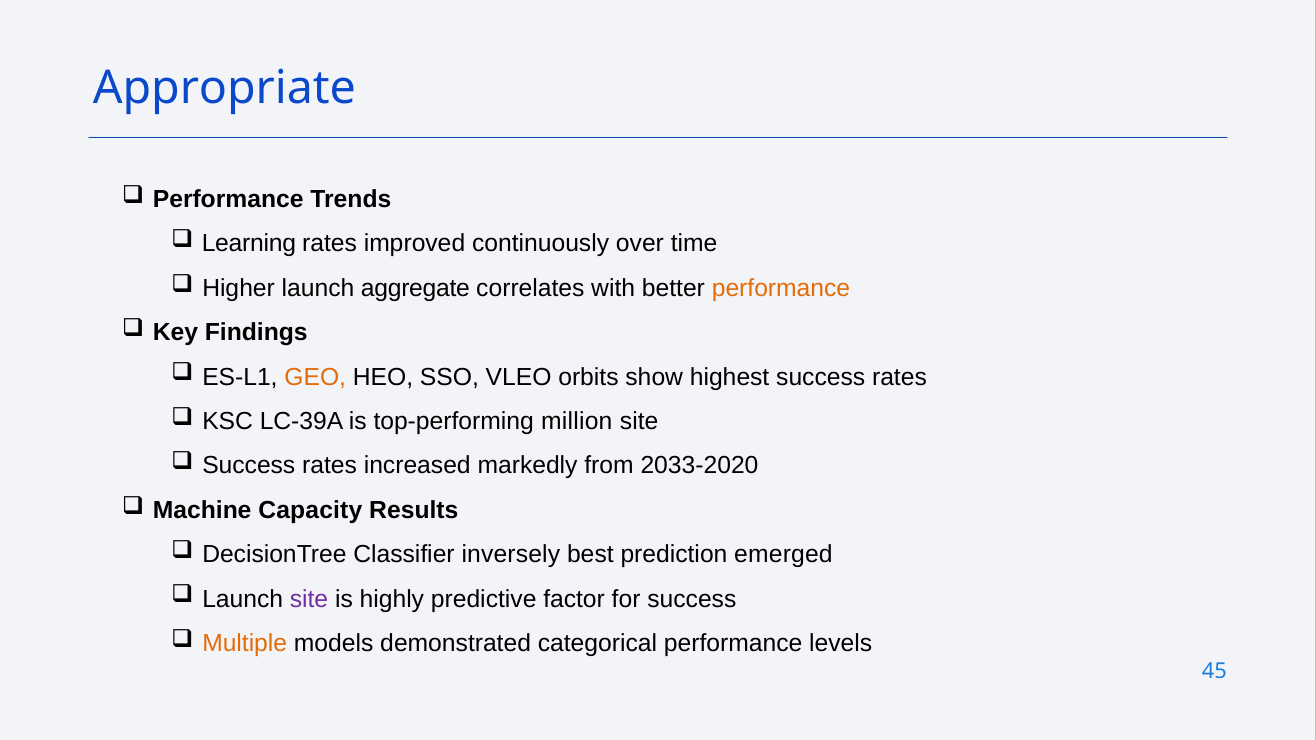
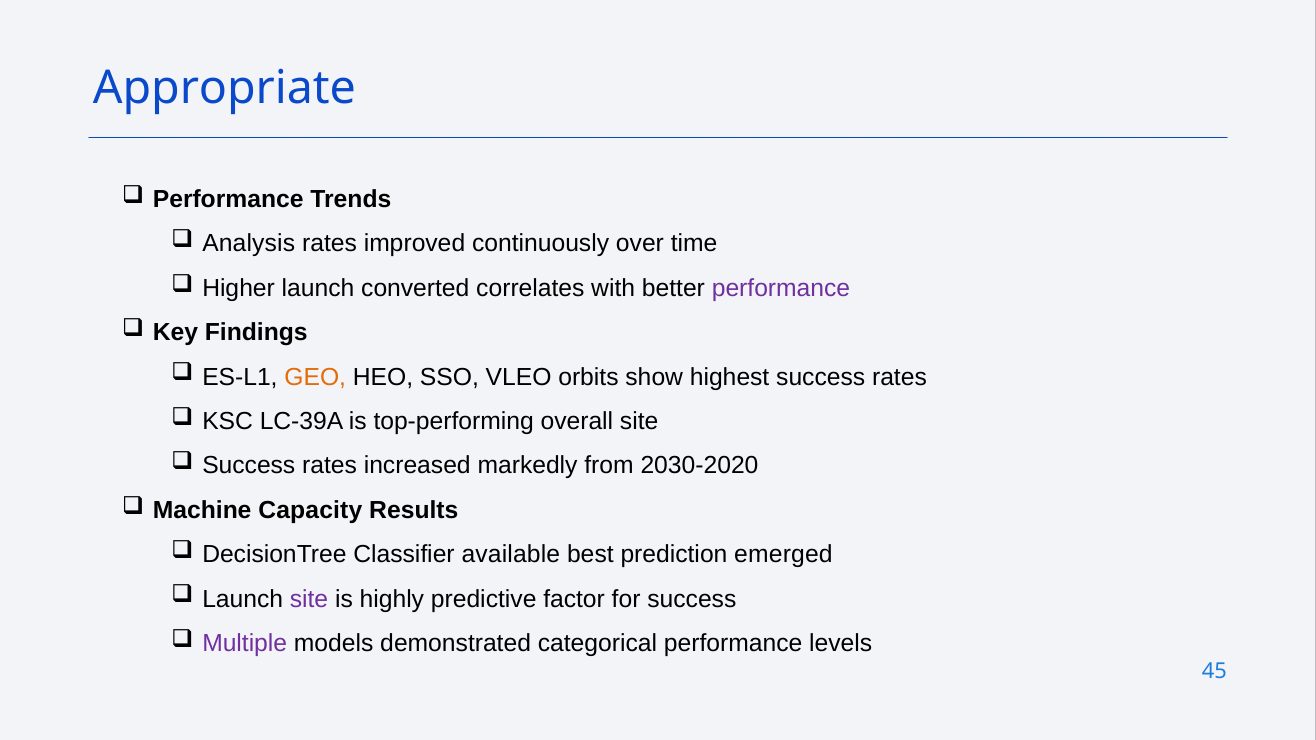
Learning: Learning -> Analysis
aggregate: aggregate -> converted
performance at (781, 288) colour: orange -> purple
million: million -> overall
2033-2020: 2033-2020 -> 2030-2020
inversely: inversely -> available
Multiple colour: orange -> purple
